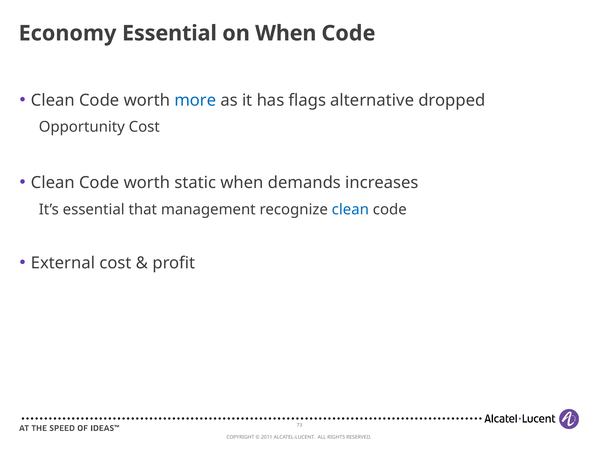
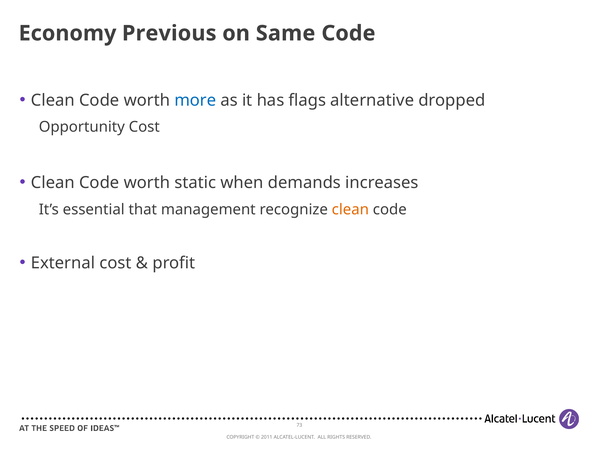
Economy Essential: Essential -> Previous
on When: When -> Same
clean at (350, 210) colour: blue -> orange
